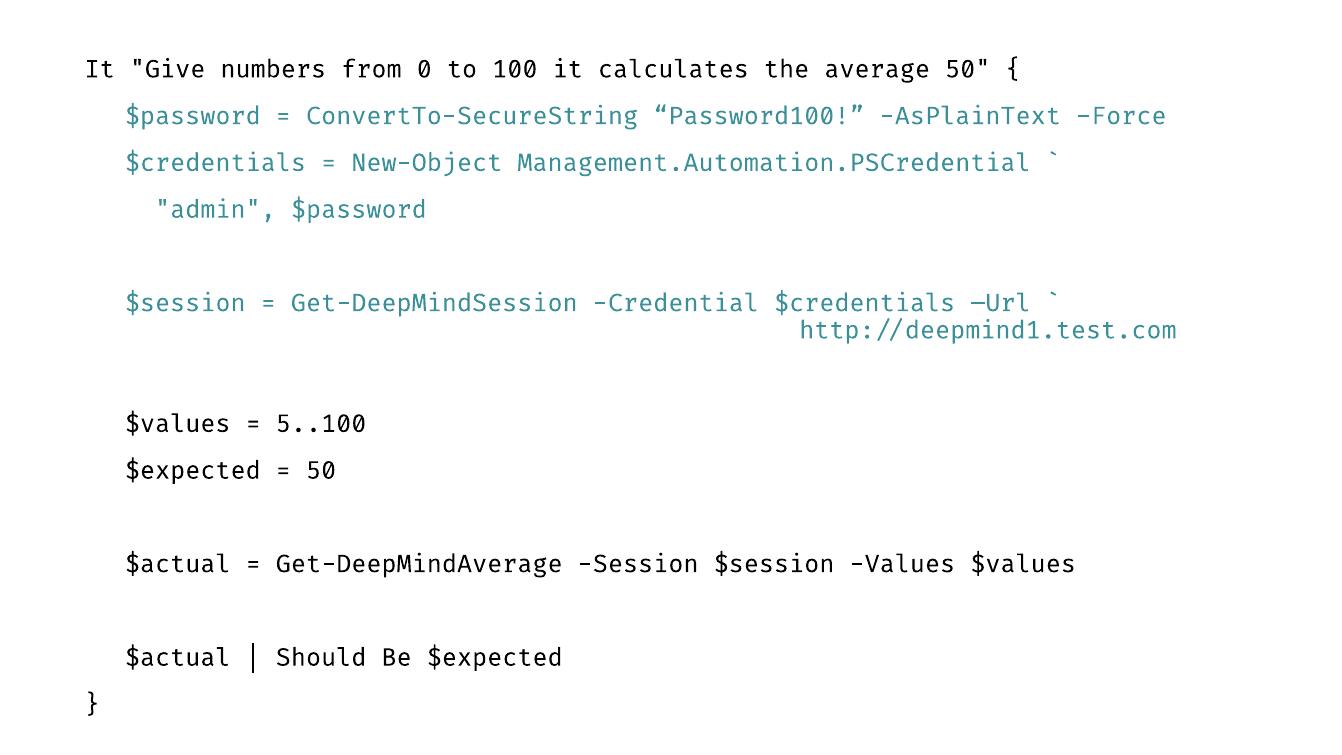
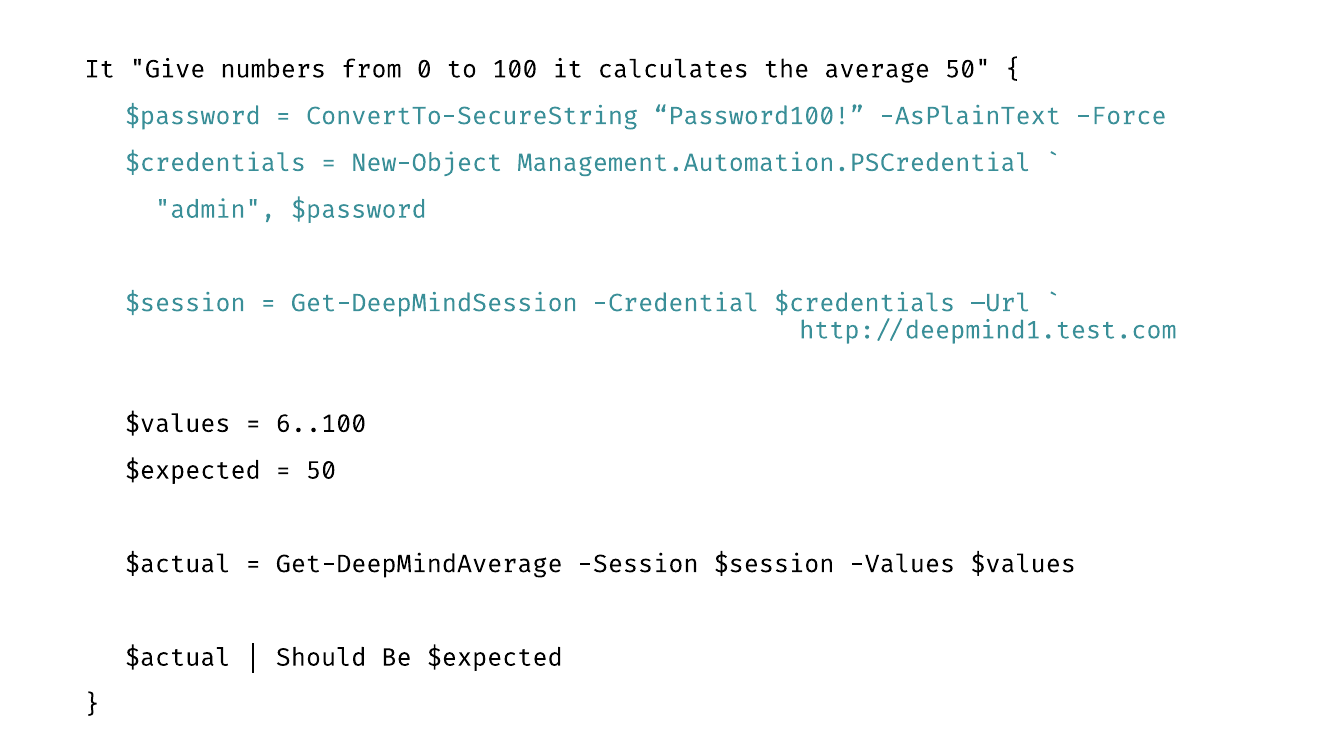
5..100: 5..100 -> 6..100
